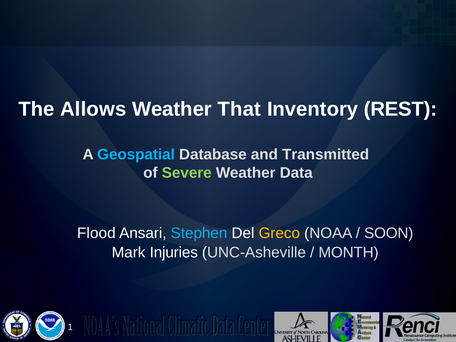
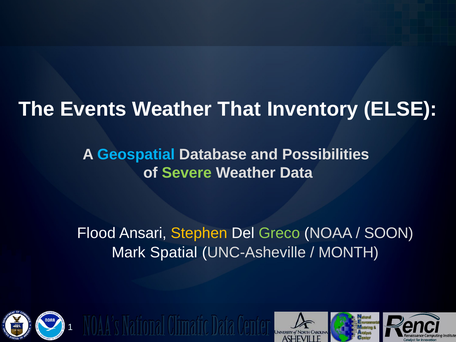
Allows: Allows -> Events
REST: REST -> ELSE
Transmitted: Transmitted -> Possibilities
Stephen colour: light blue -> yellow
Greco colour: yellow -> light green
Injuries: Injuries -> Spatial
